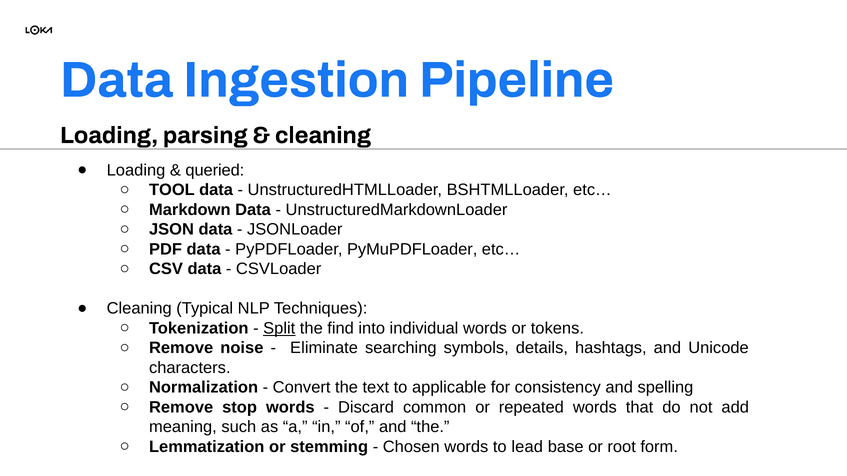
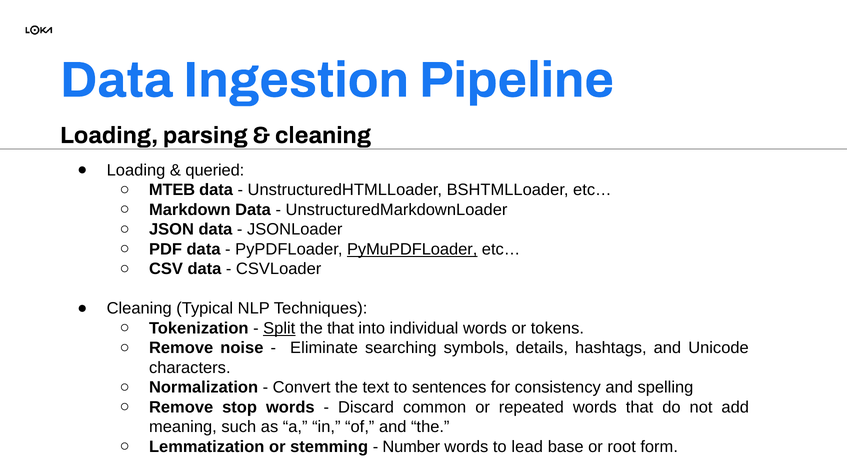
TOOL: TOOL -> MTEB
PyMuPDFLoader underline: none -> present
the find: find -> that
applicable: applicable -> sentences
Chosen: Chosen -> Number
